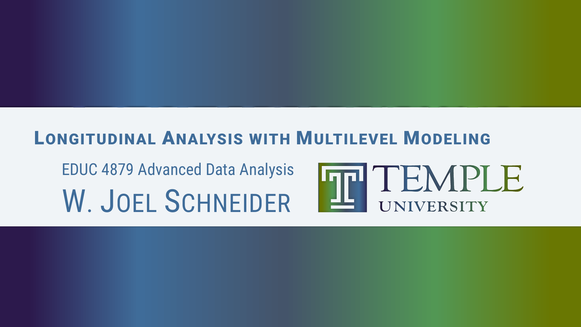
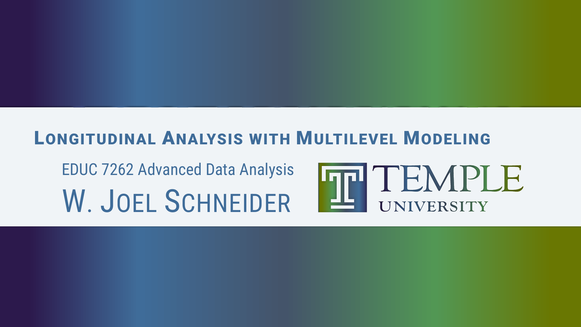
4879: 4879 -> 7262
